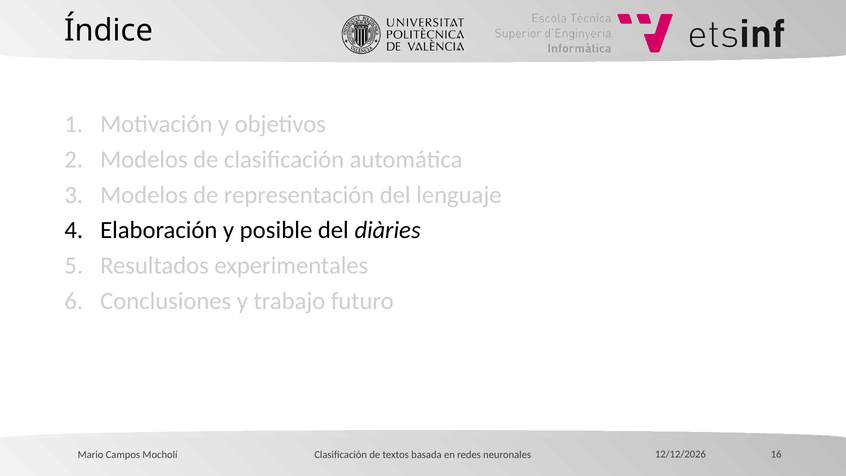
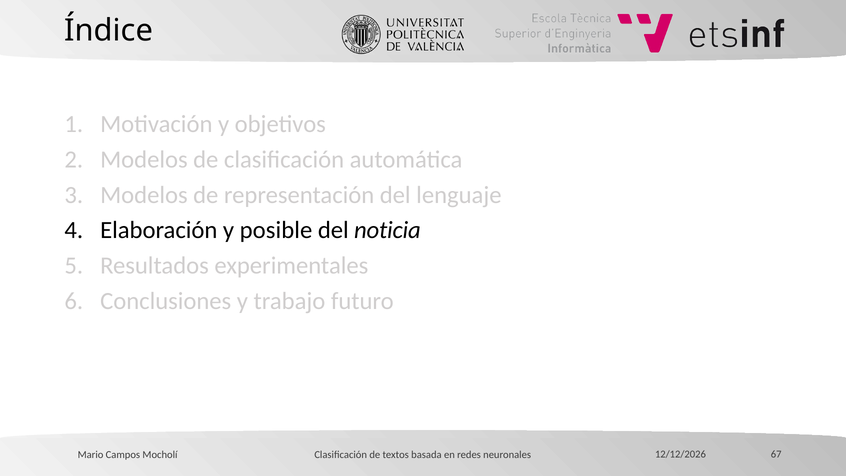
diàries: diàries -> noticia
16: 16 -> 67
